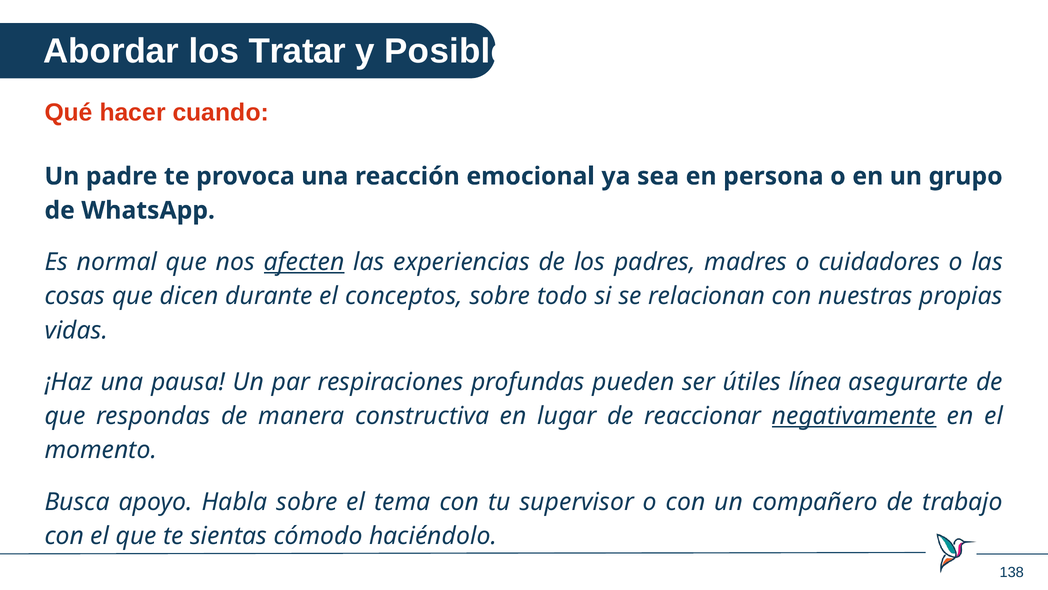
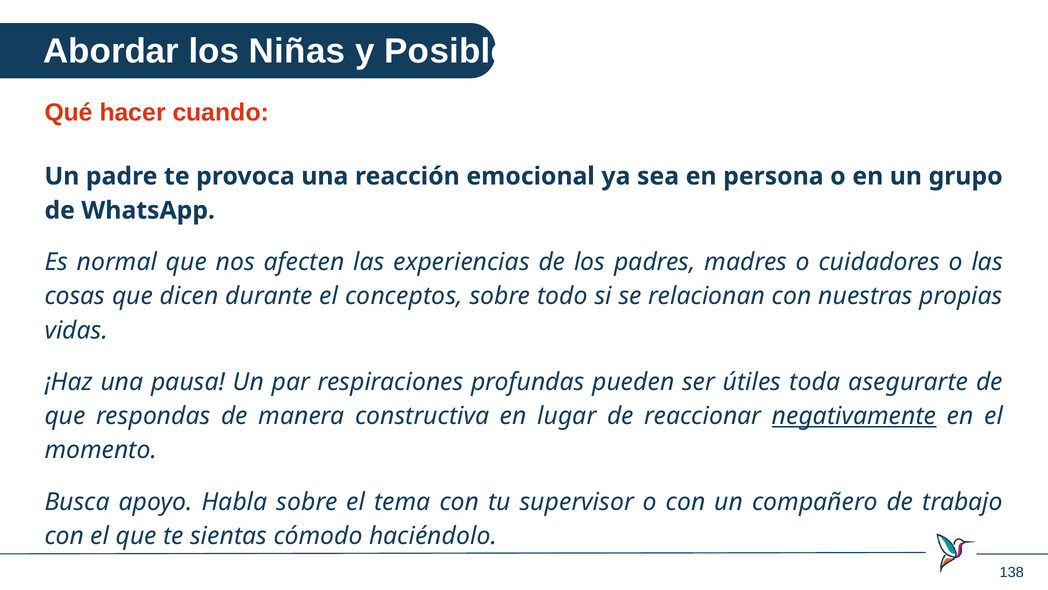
Tratar: Tratar -> Niñas
afecten underline: present -> none
línea: línea -> toda
